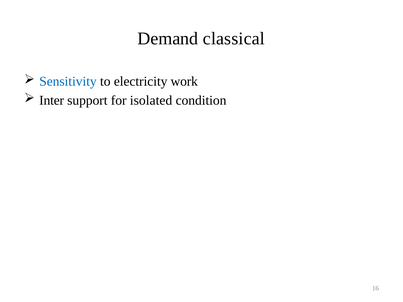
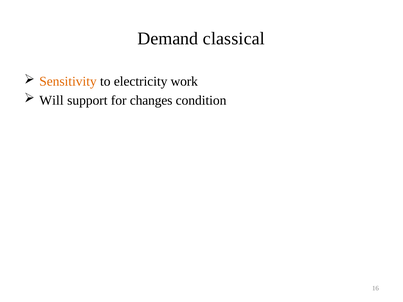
Sensitivity colour: blue -> orange
Inter: Inter -> Will
isolated: isolated -> changes
